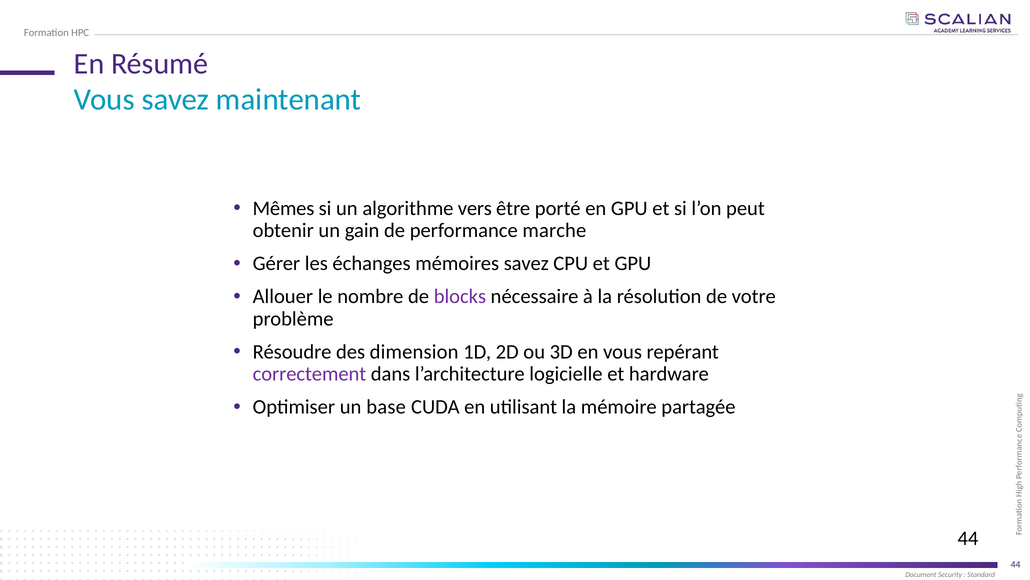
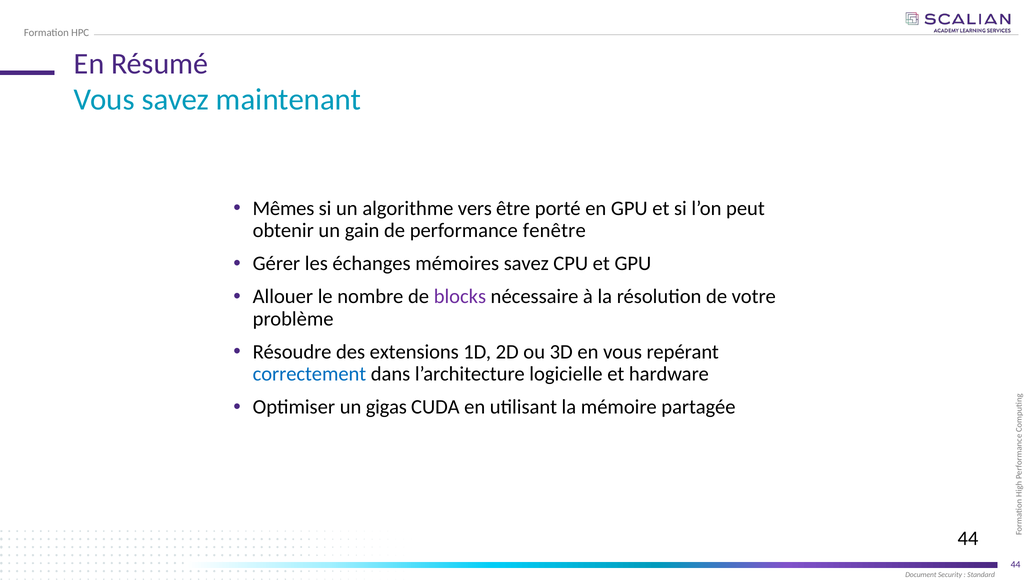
marche: marche -> fenêtre
dimension: dimension -> extensions
correctement colour: purple -> blue
base: base -> gigas
